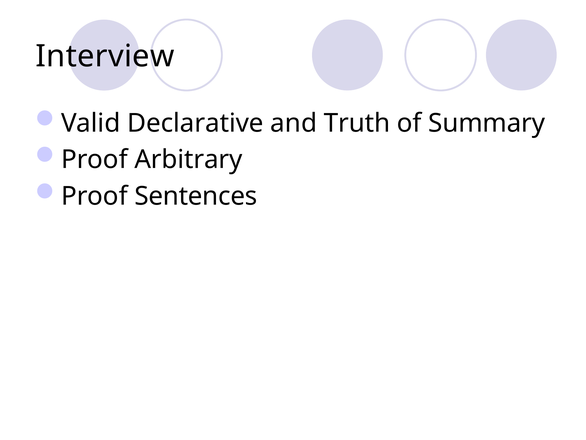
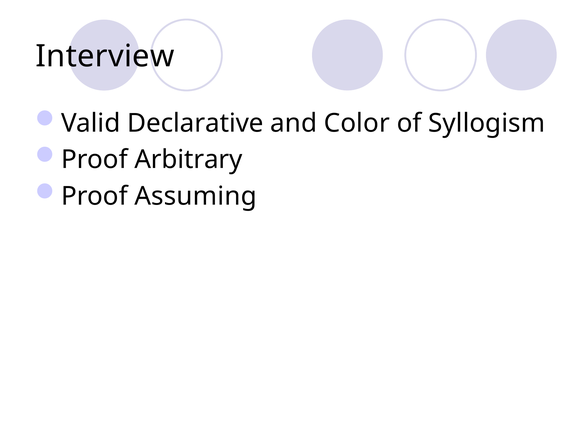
Truth: Truth -> Color
Summary: Summary -> Syllogism
Sentences: Sentences -> Assuming
